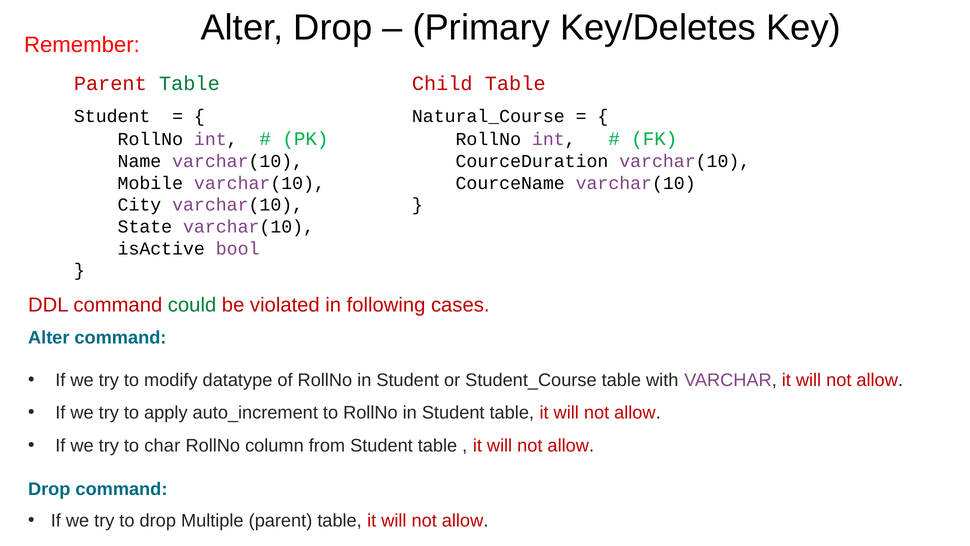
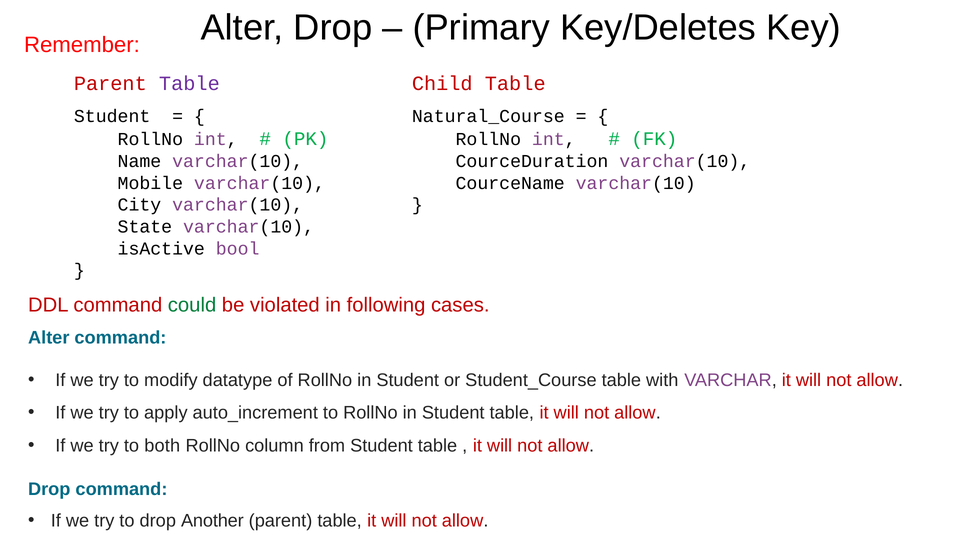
Table at (189, 84) colour: green -> purple
char: char -> both
Multiple: Multiple -> Another
